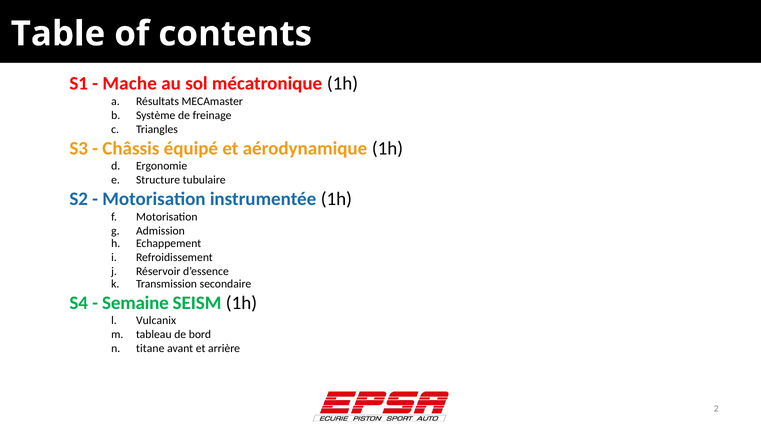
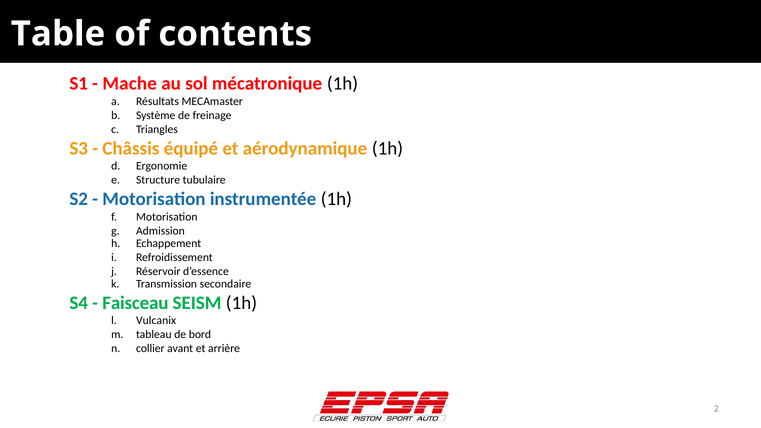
Semaine: Semaine -> Faisceau
titane: titane -> collier
